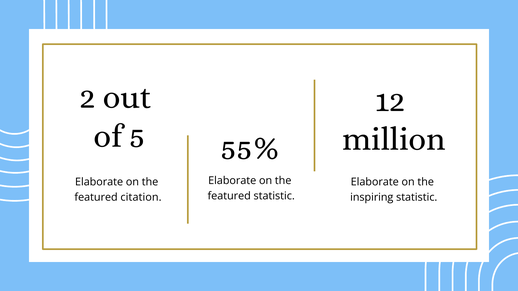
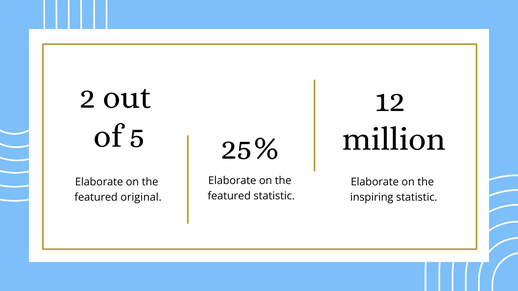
55%: 55% -> 25%
citation: citation -> original
